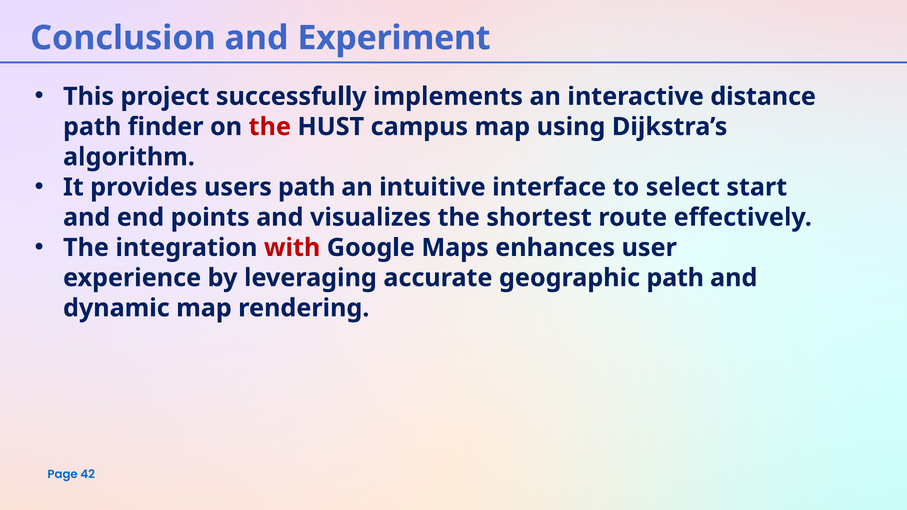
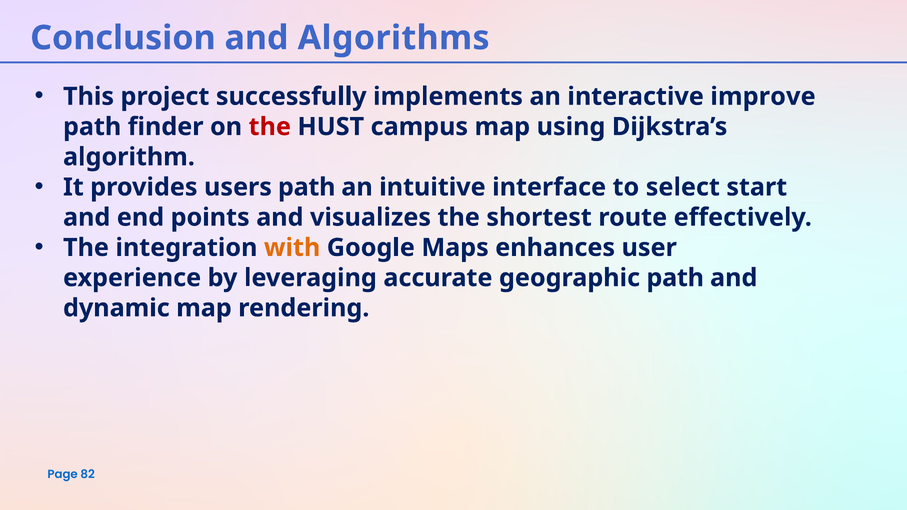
Experiment: Experiment -> Algorithms
distance: distance -> improve
with colour: red -> orange
42: 42 -> 82
